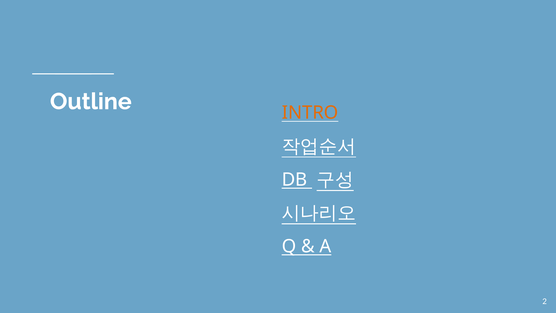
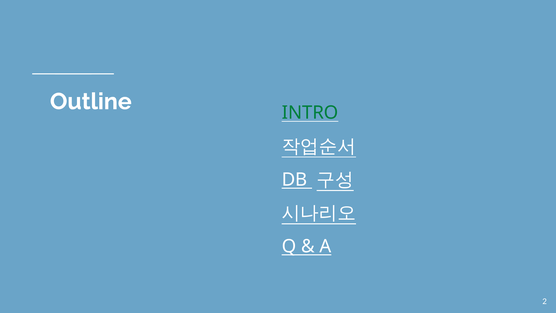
INTRO colour: orange -> green
